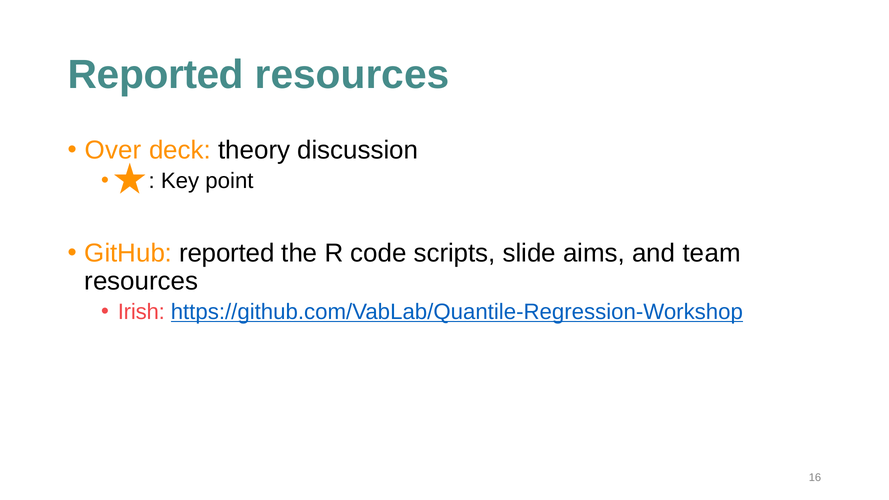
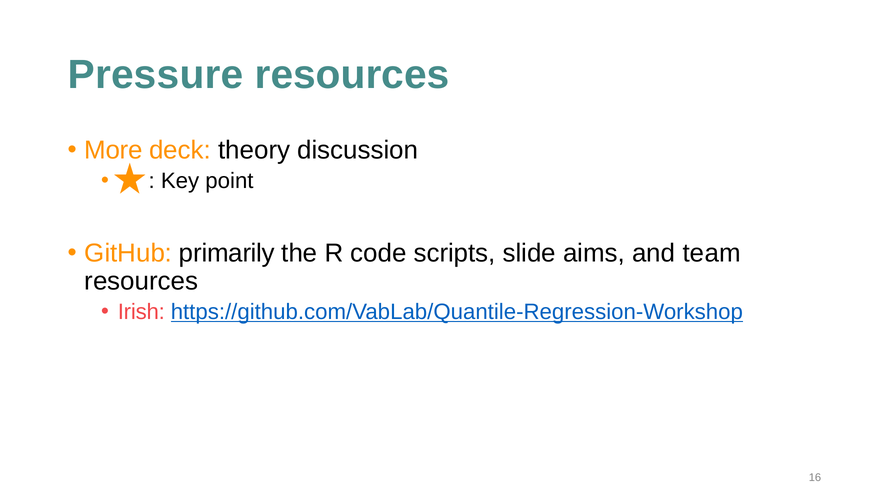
Reported at (156, 75): Reported -> Pressure
Over: Over -> More
GitHub reported: reported -> primarily
